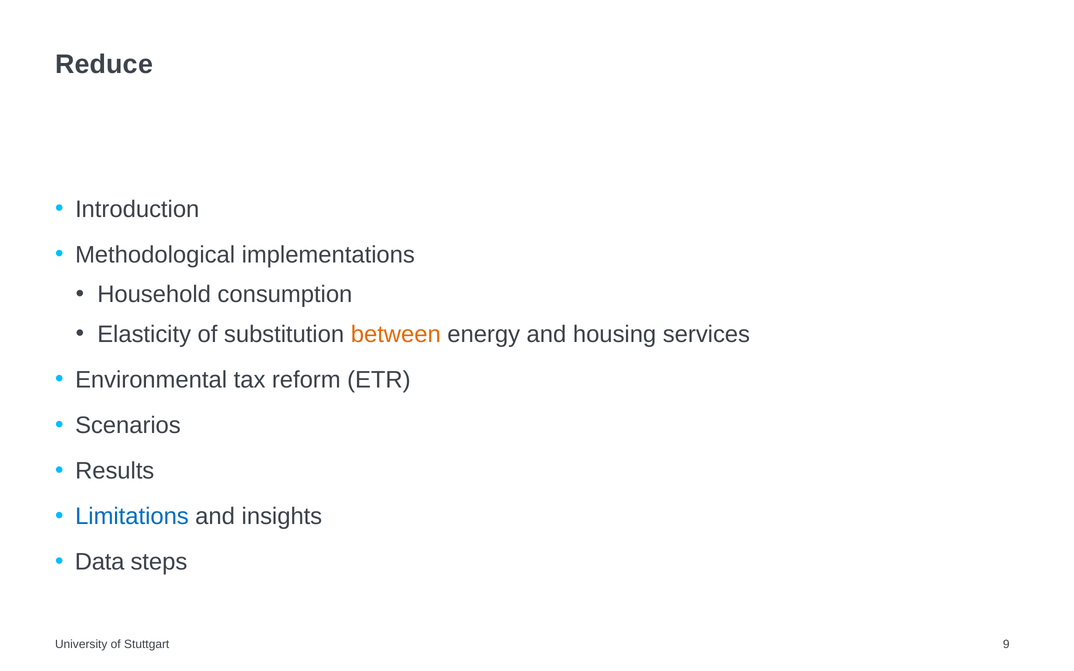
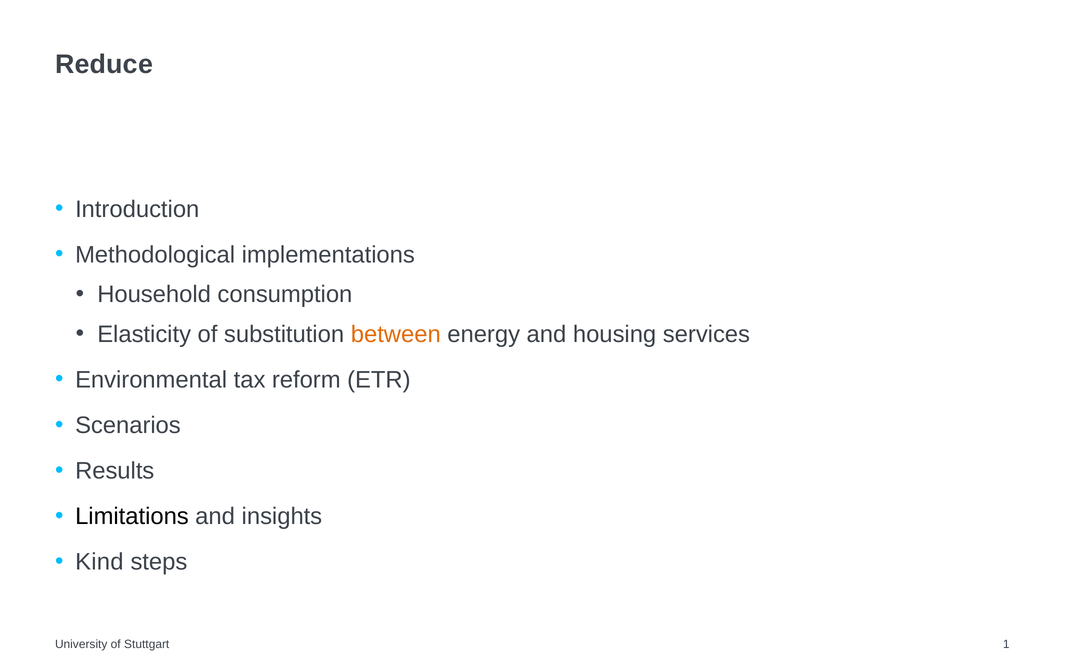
Limitations colour: blue -> black
Data: Data -> Kind
9: 9 -> 1
